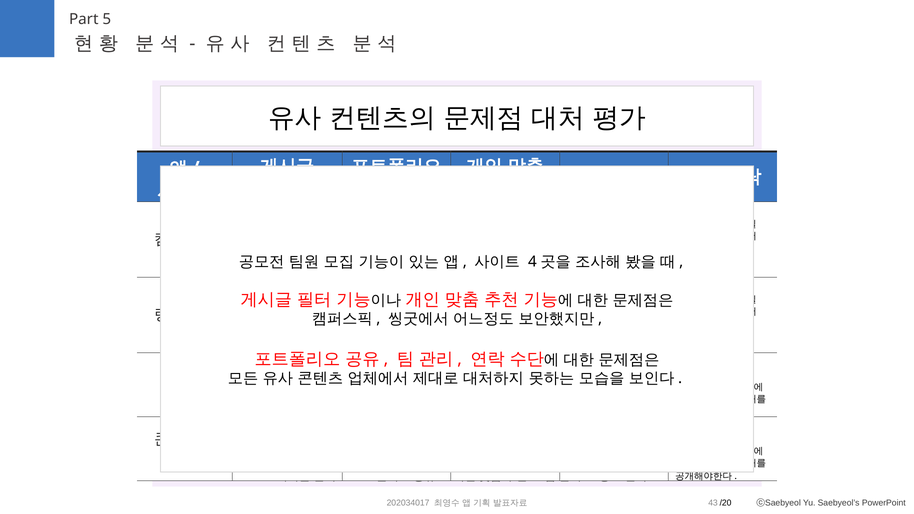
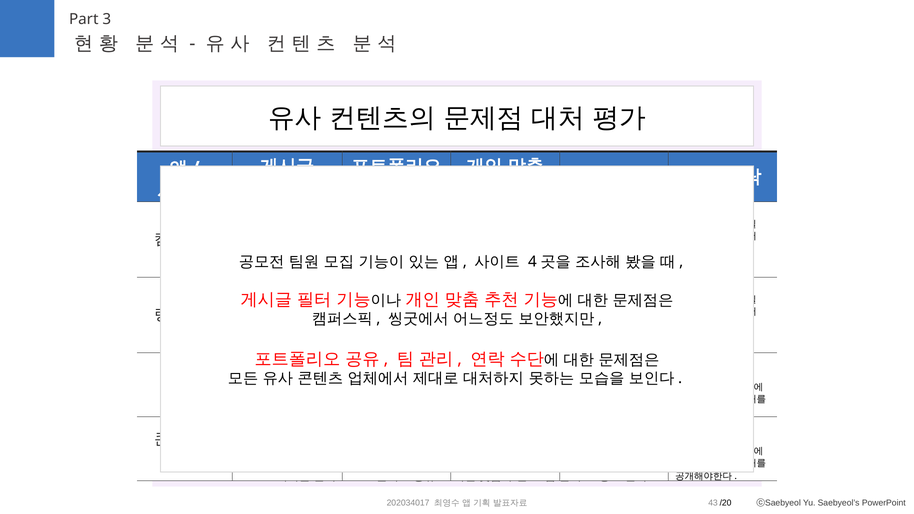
5: 5 -> 3
